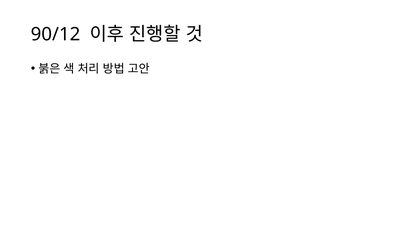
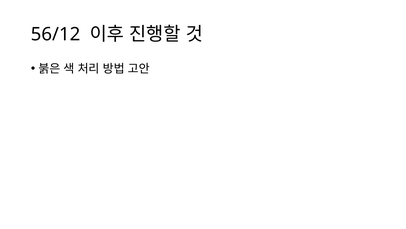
90/12: 90/12 -> 56/12
